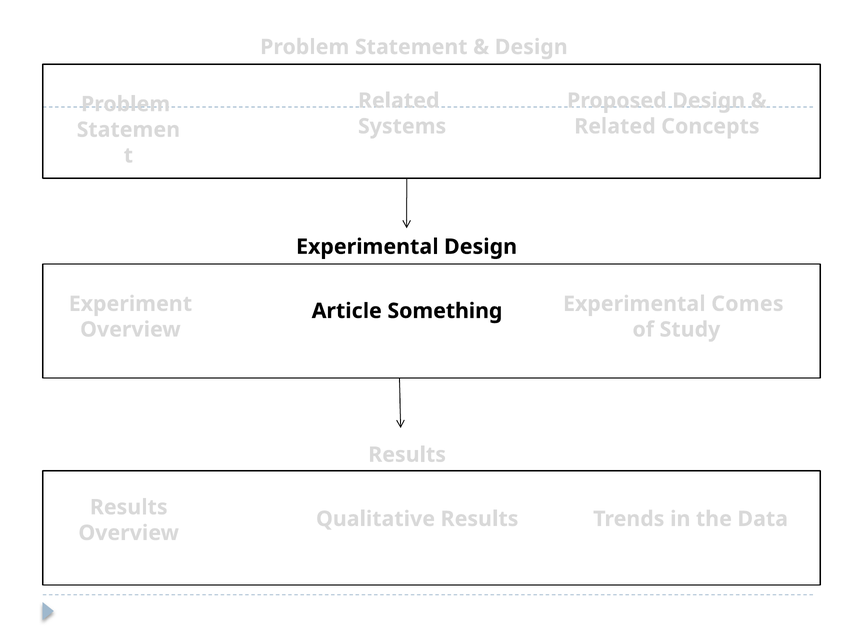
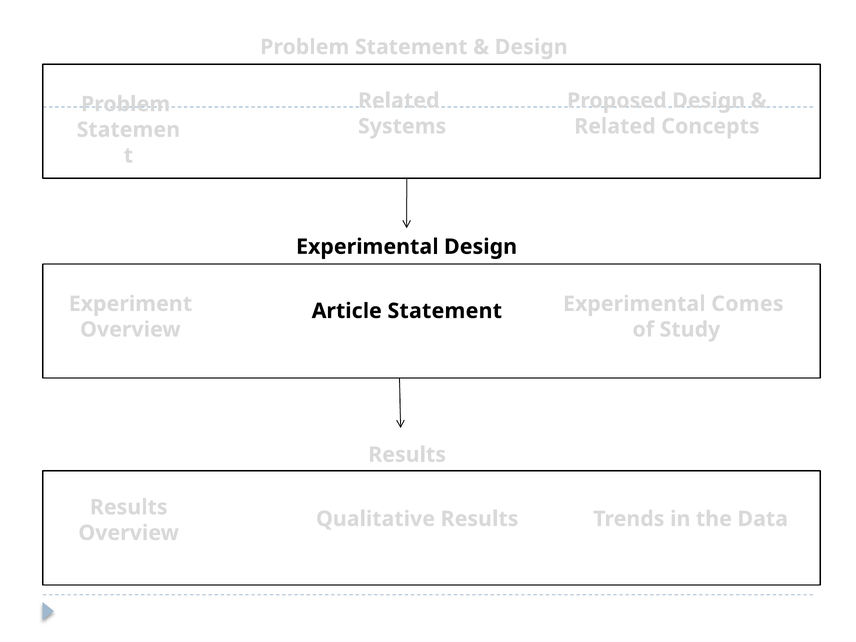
Article Something: Something -> Statement
